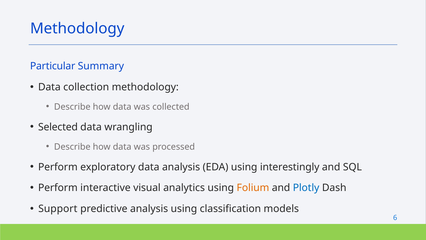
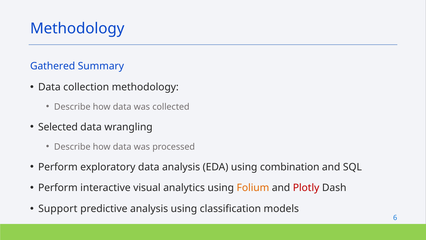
Particular: Particular -> Gathered
interestingly: interestingly -> combination
Plotly colour: blue -> red
